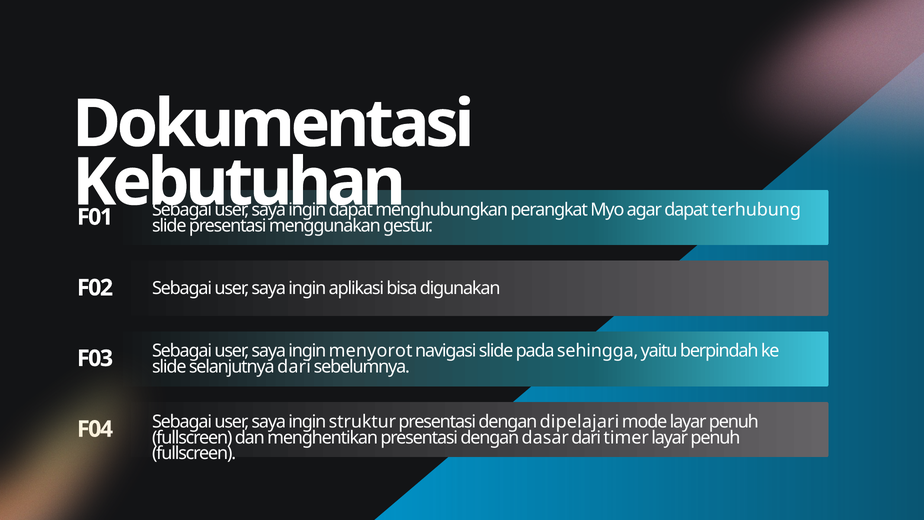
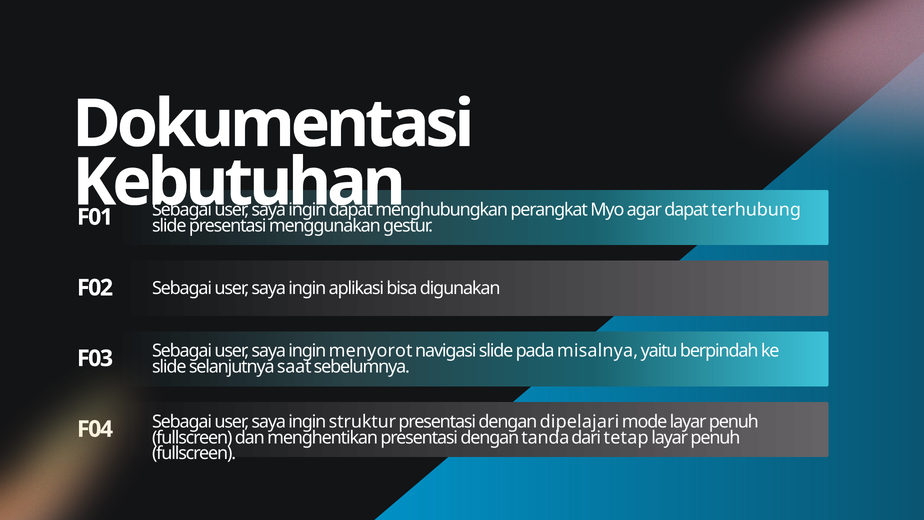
sehingga: sehingga -> misalnya
selanjutnya dari: dari -> saat
dasar: dasar -> tanda
timer: timer -> tetap
